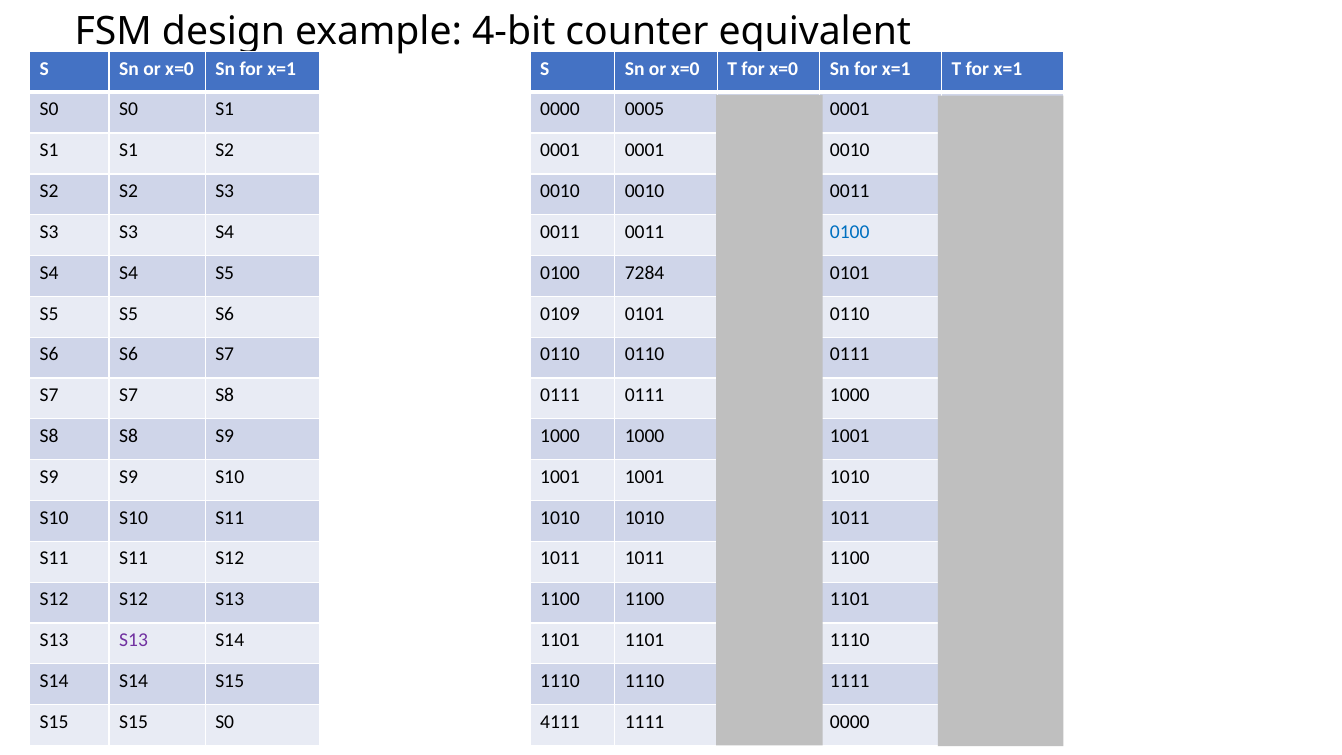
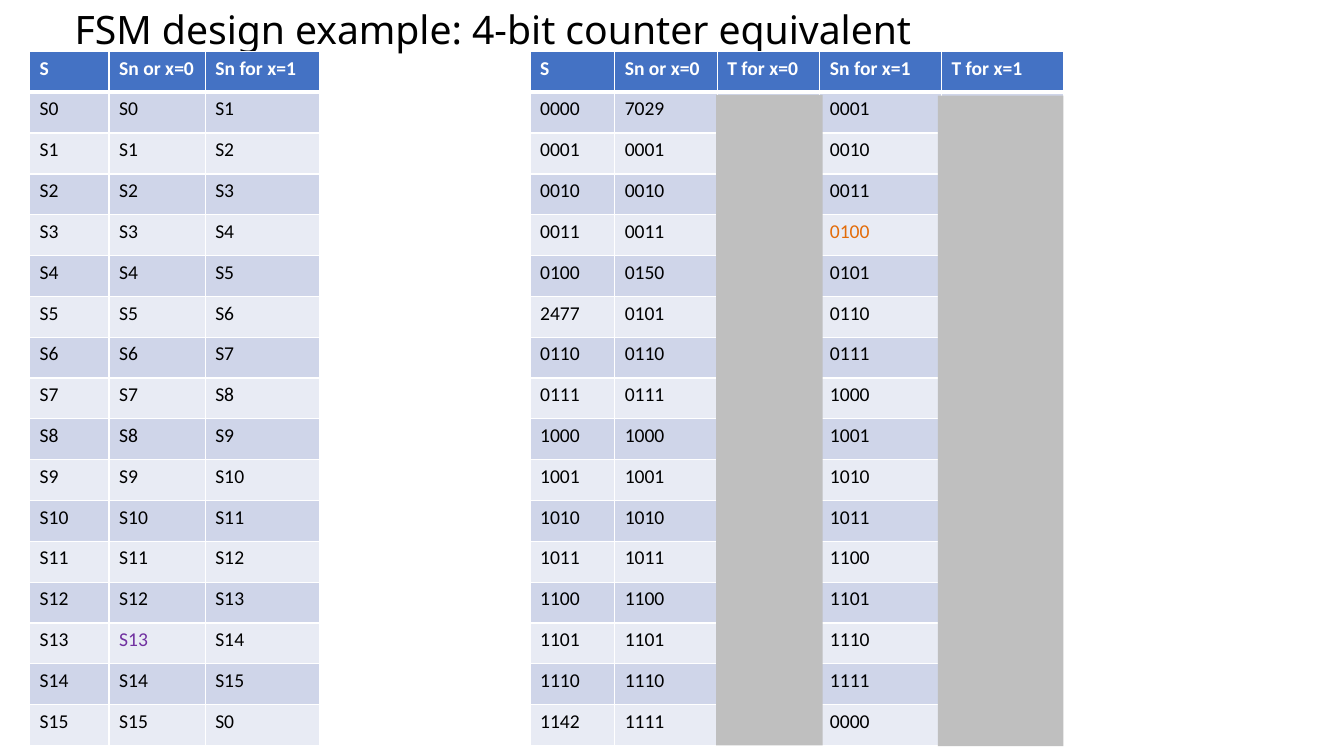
0005: 0005 -> 7029
0100 at (850, 232) colour: blue -> orange
7284: 7284 -> 0150
0109: 0109 -> 2477
4111: 4111 -> 1142
